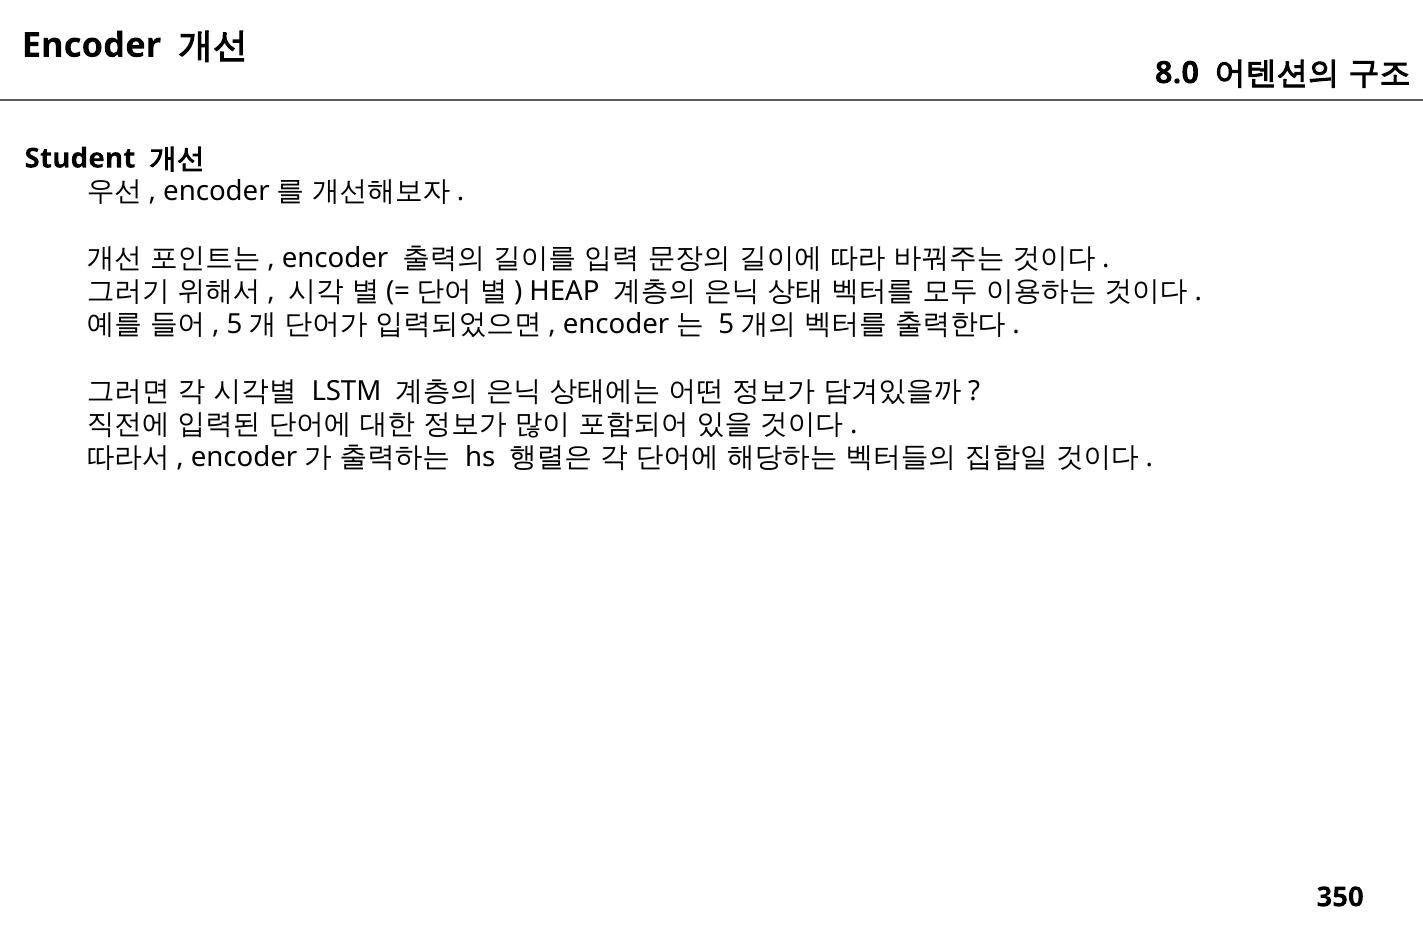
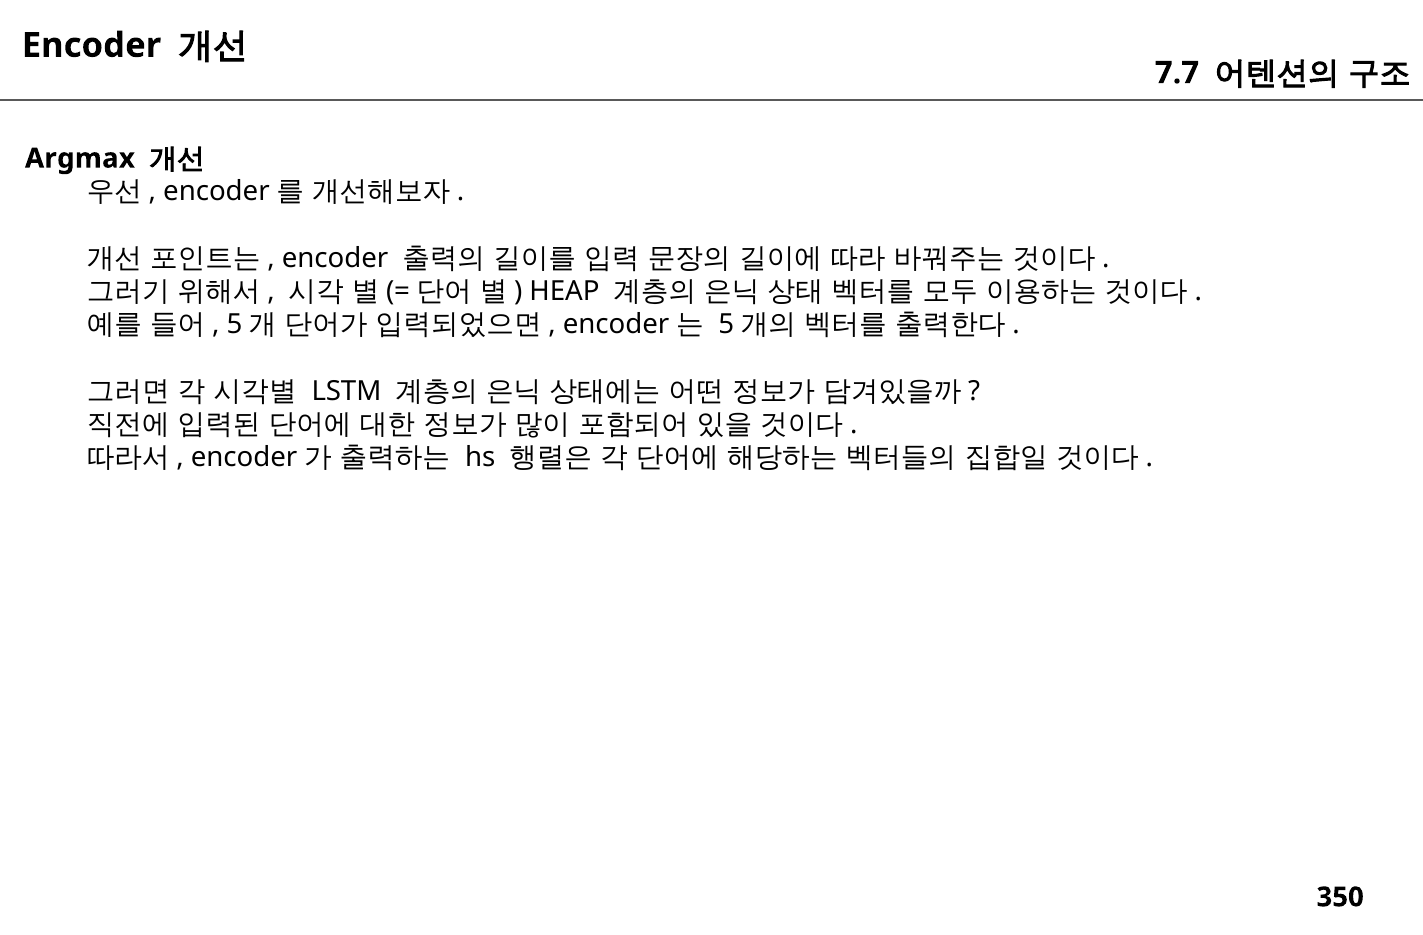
8.0: 8.0 -> 7.7
Student: Student -> Argmax
